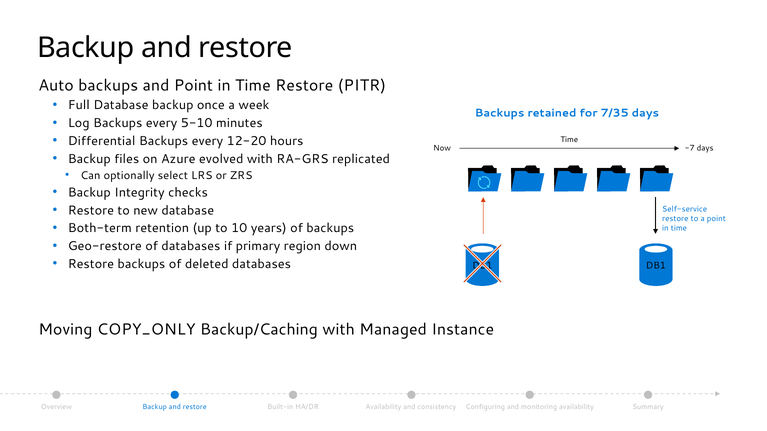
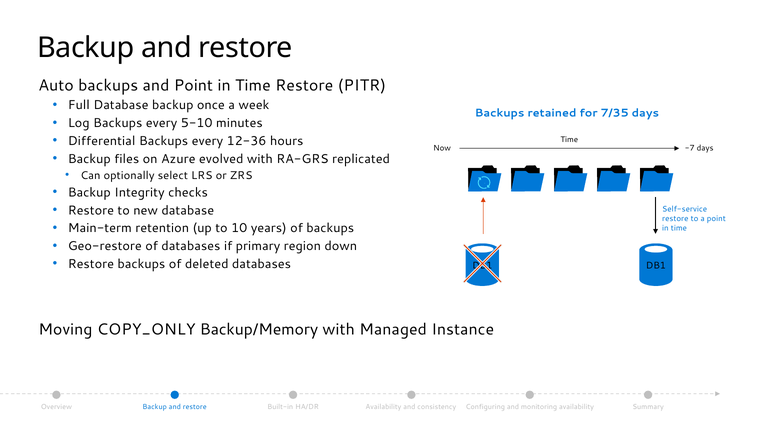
12-20: 12-20 -> 12-36
Both-term: Both-term -> Main-term
Backup/Caching: Backup/Caching -> Backup/Memory
